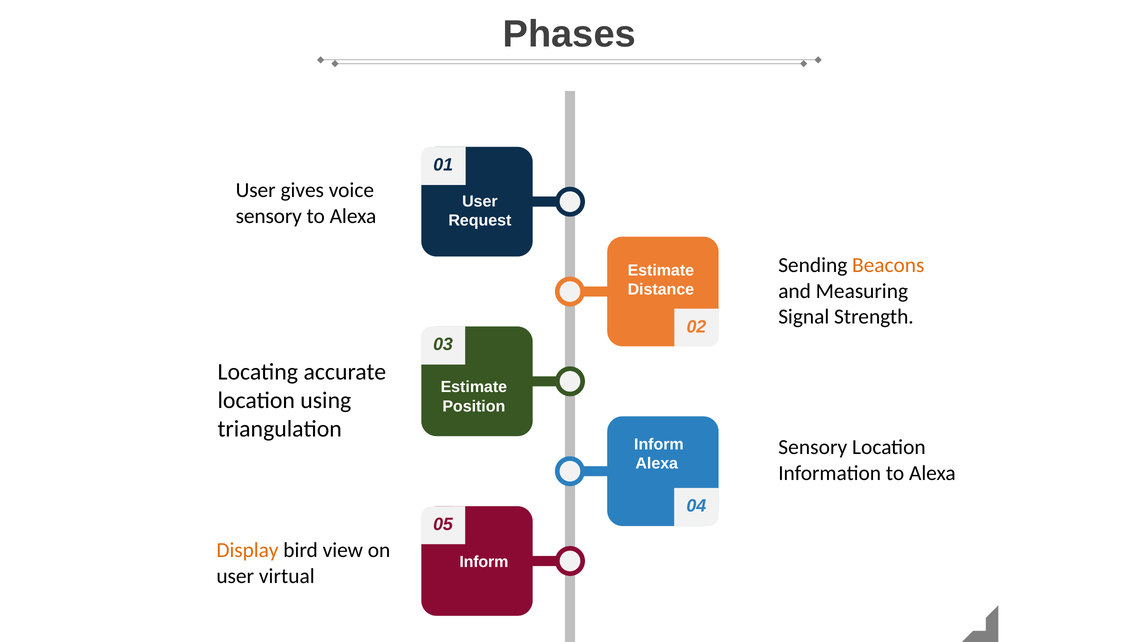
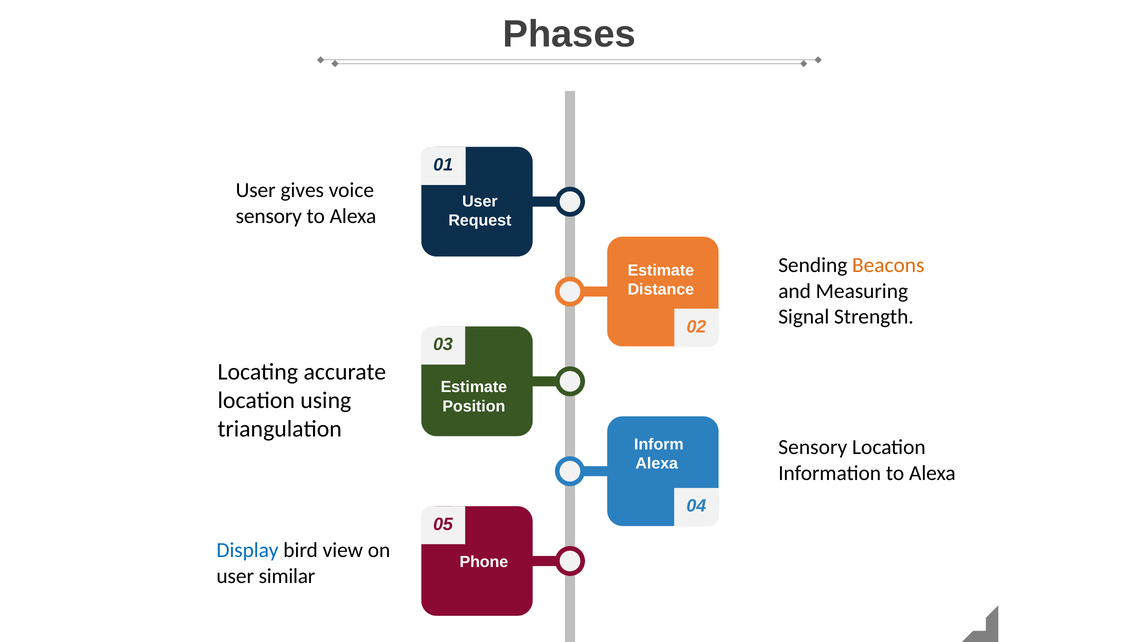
Display colour: orange -> blue
Inform at (484, 562): Inform -> Phone
virtual: virtual -> similar
